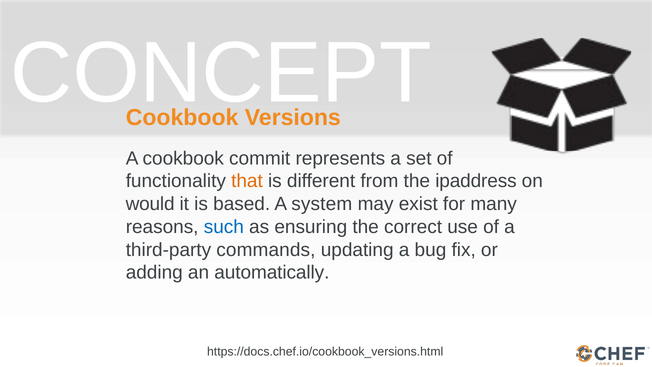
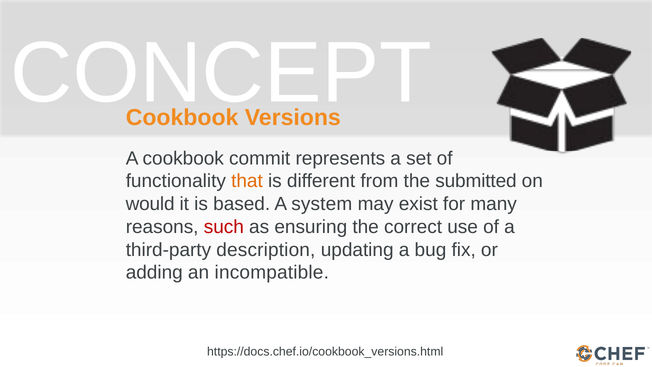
ipaddress: ipaddress -> submitted
such colour: blue -> red
commands: commands -> description
automatically: automatically -> incompatible
